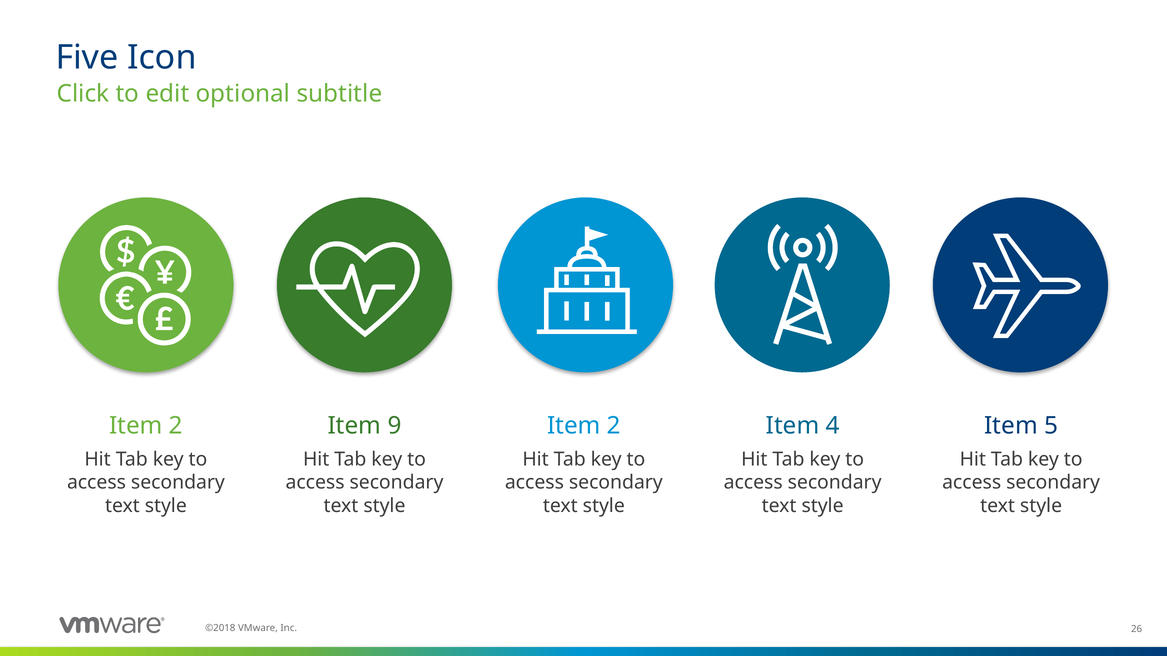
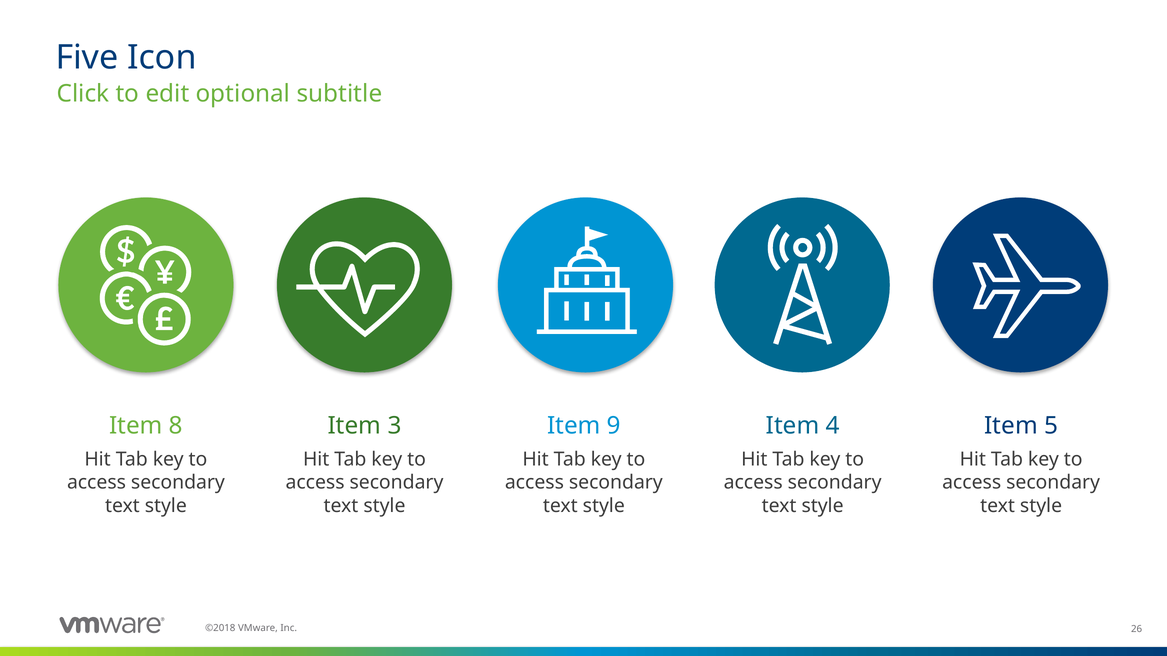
2 at (176, 426): 2 -> 8
9: 9 -> 3
2 at (614, 426): 2 -> 9
